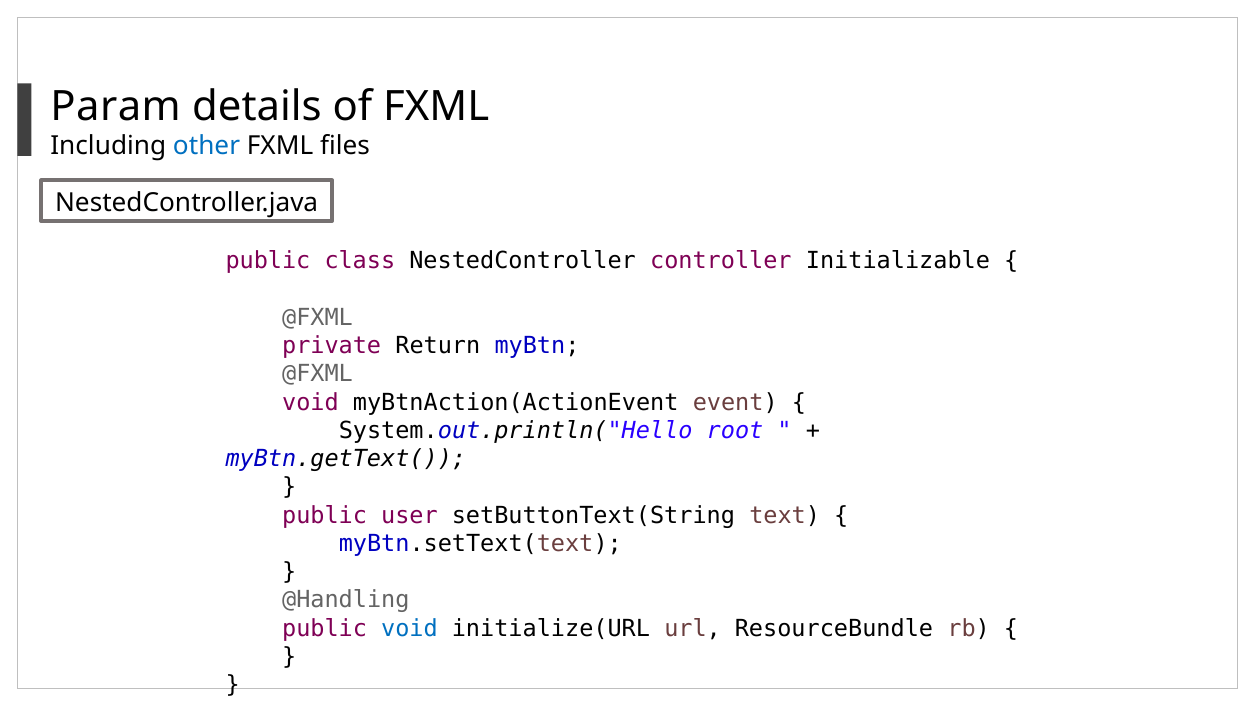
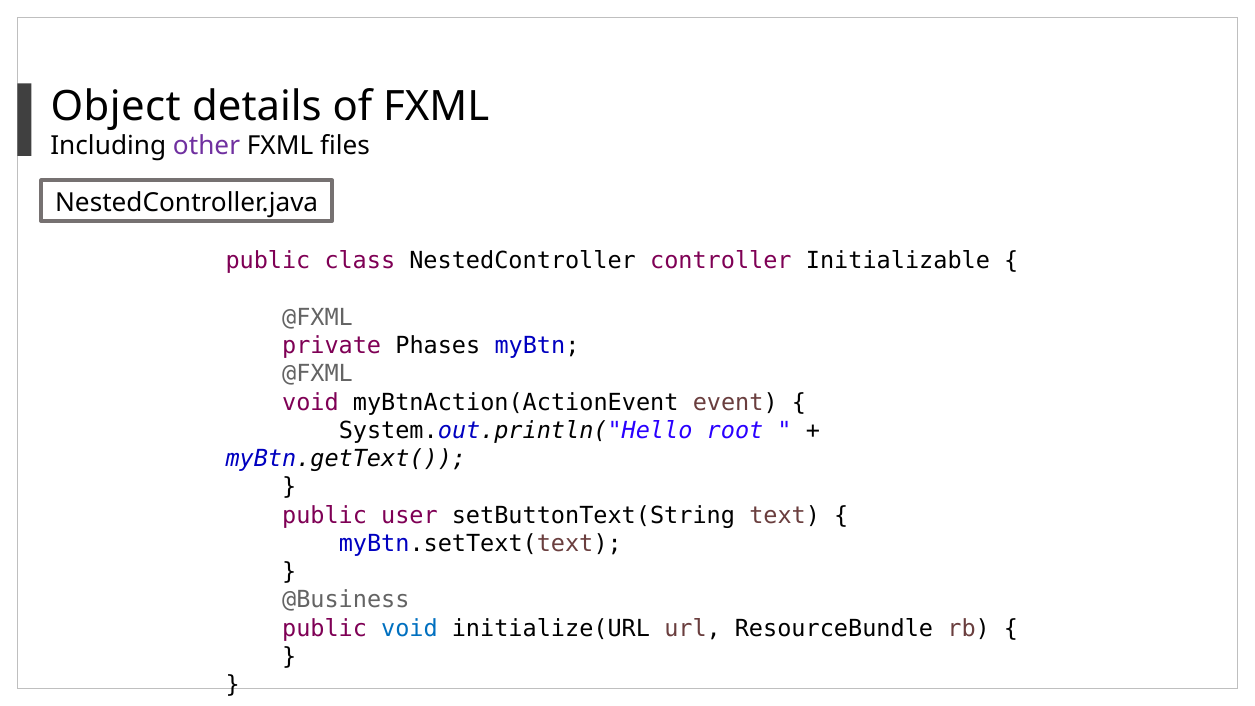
Param: Param -> Object
other colour: blue -> purple
Return: Return -> Phases
@Handling: @Handling -> @Business
